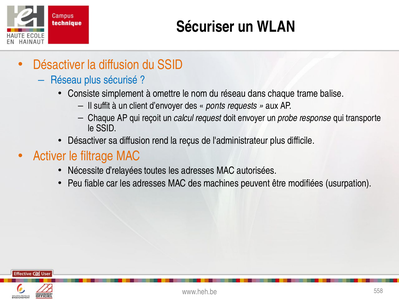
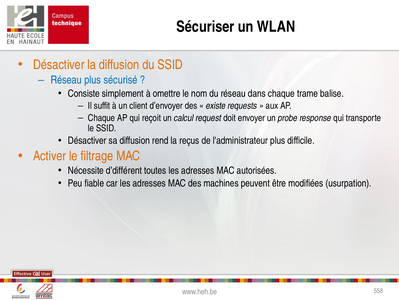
ponts: ponts -> existe
d’relayées: d’relayées -> d’différent
